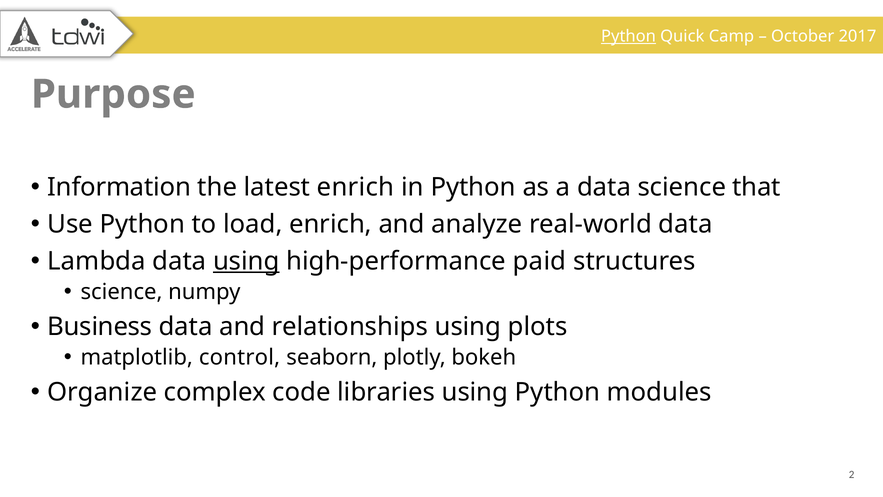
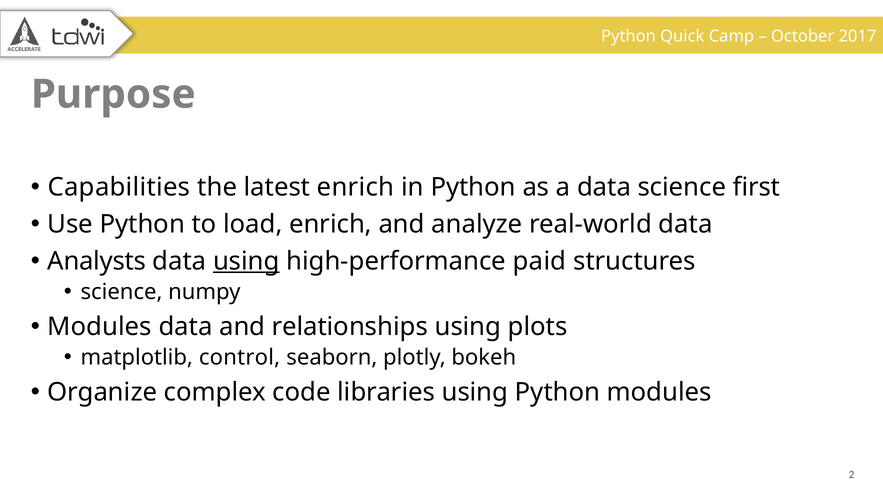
Python at (629, 36) underline: present -> none
Information: Information -> Capabilities
that: that -> first
Lambda: Lambda -> Analysts
Business at (100, 327): Business -> Modules
